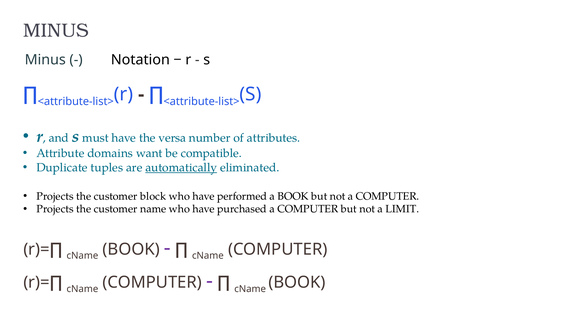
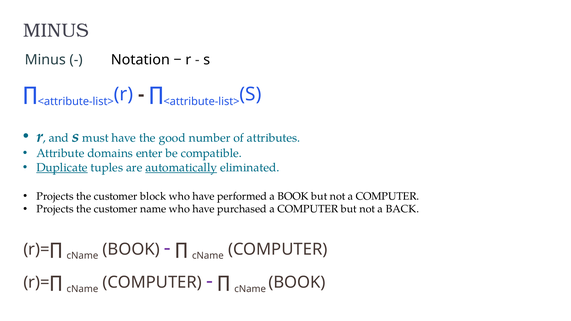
versa: versa -> good
want: want -> enter
Duplicate underline: none -> present
LIMIT: LIMIT -> BACK
